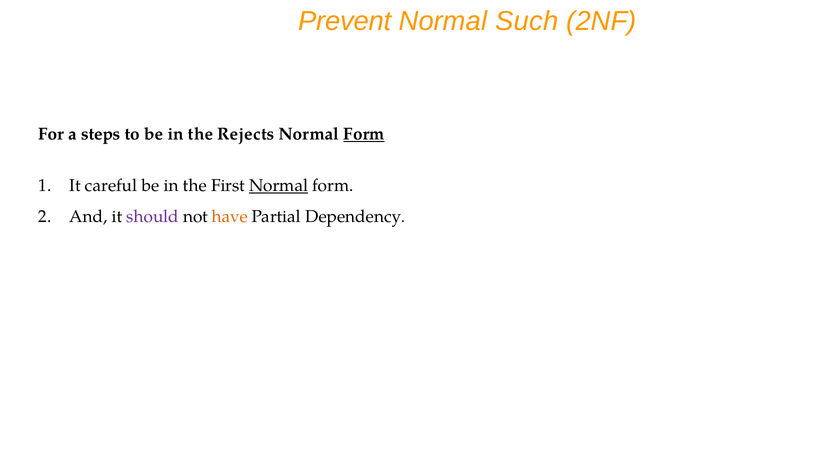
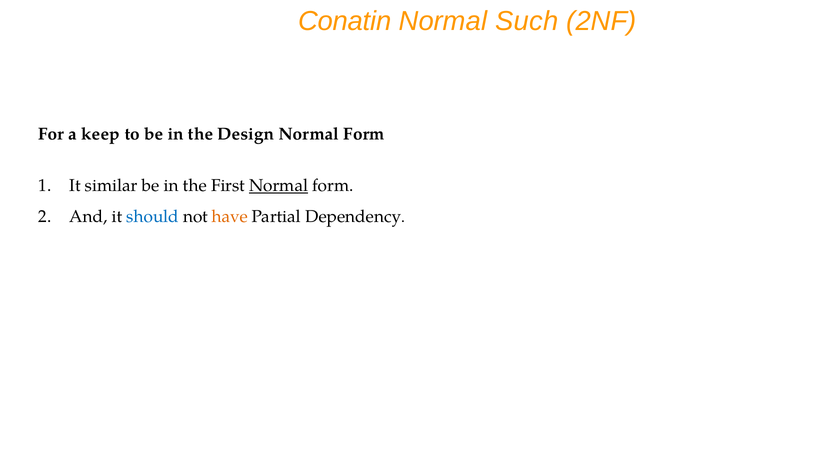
Prevent: Prevent -> Conatin
steps: steps -> keep
Rejects: Rejects -> Design
Form at (364, 134) underline: present -> none
careful: careful -> similar
should colour: purple -> blue
